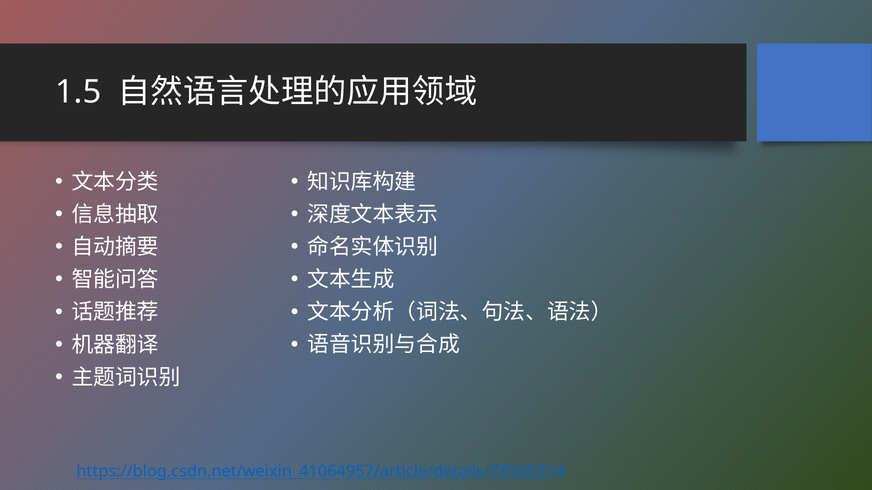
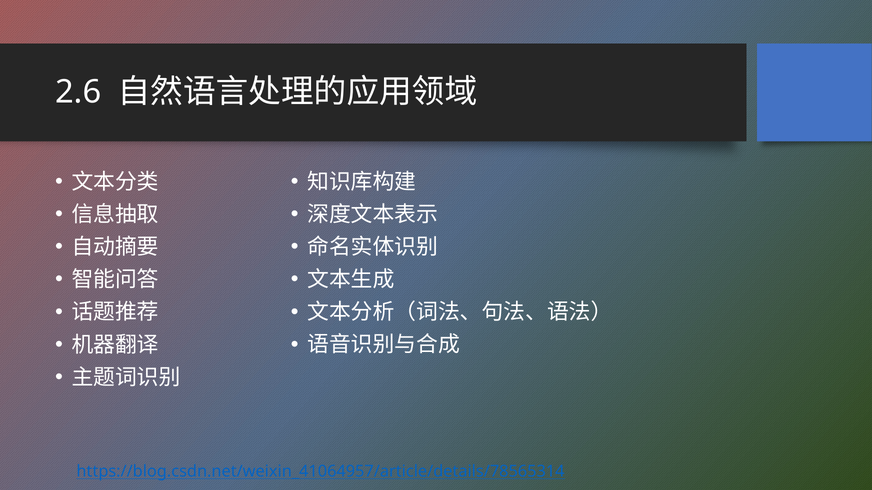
1.5: 1.5 -> 2.6
